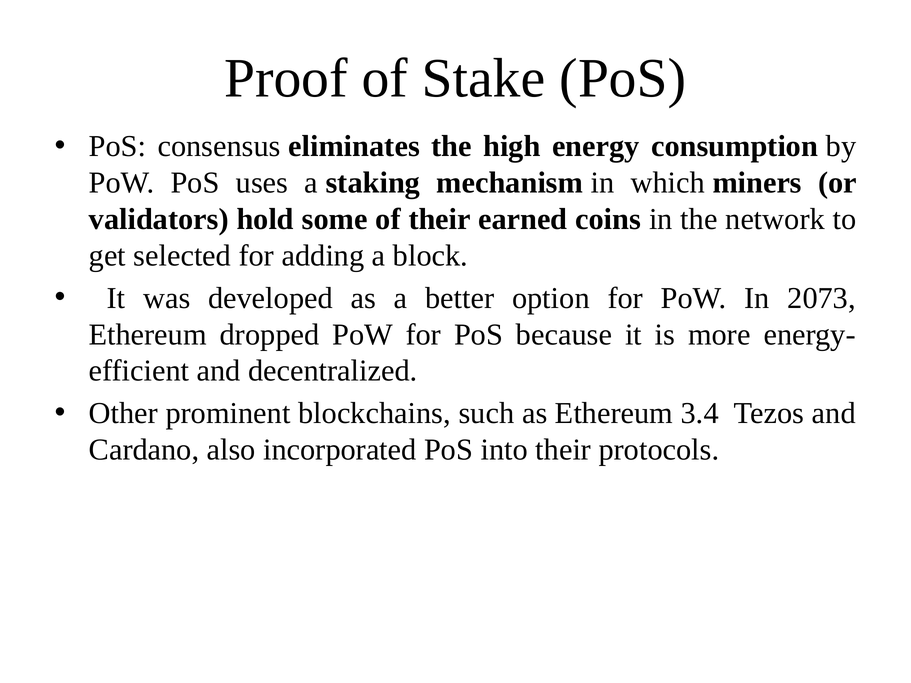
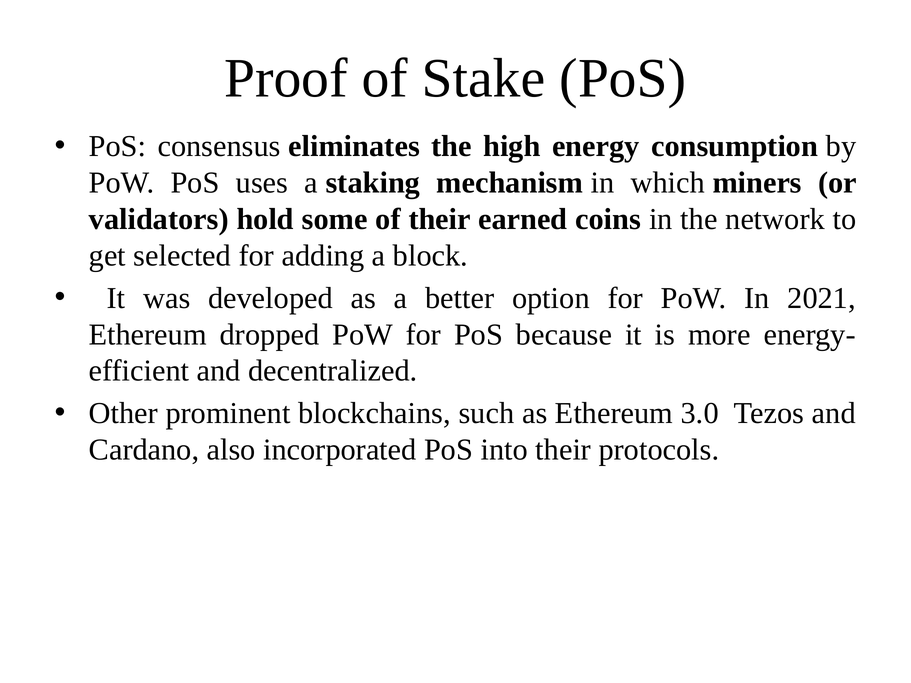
2073: 2073 -> 2021
3.4: 3.4 -> 3.0
